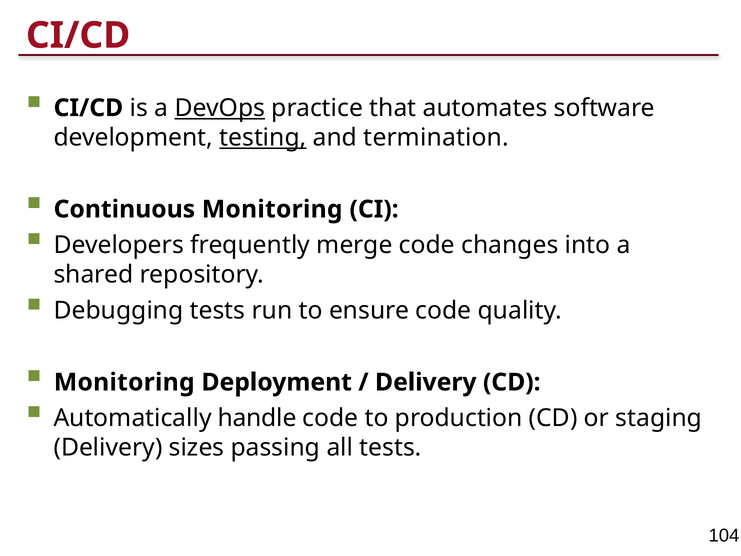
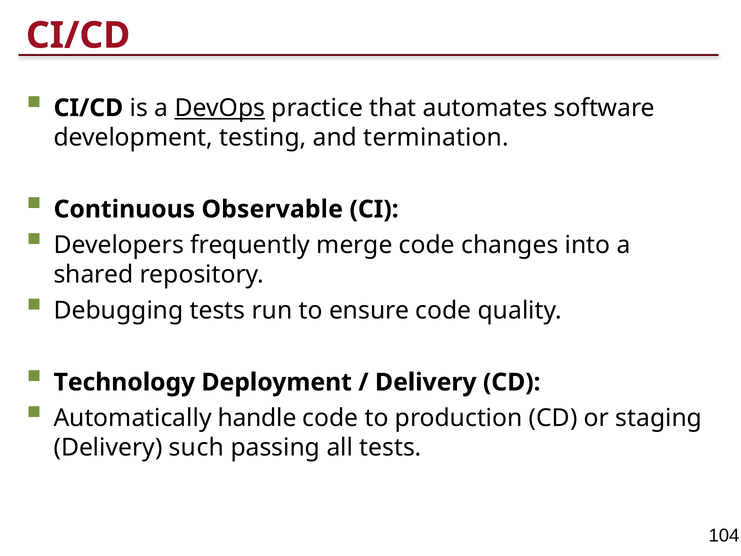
testing underline: present -> none
Continuous Monitoring: Monitoring -> Observable
Monitoring at (124, 382): Monitoring -> Technology
sizes: sizes -> such
